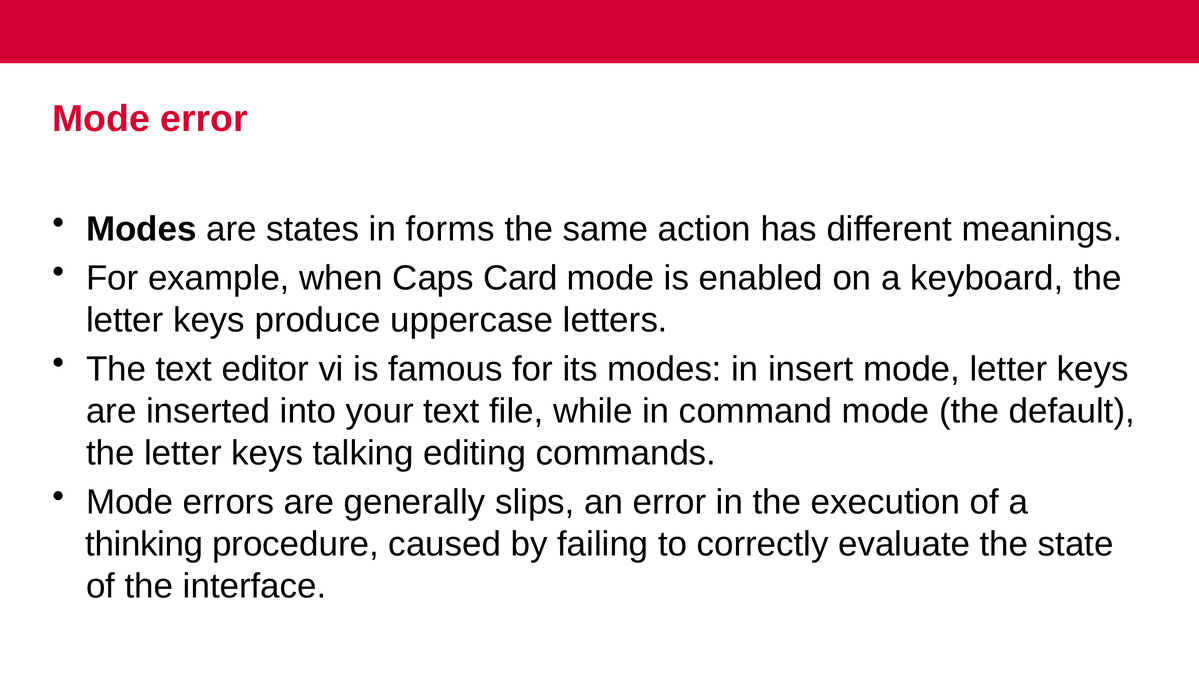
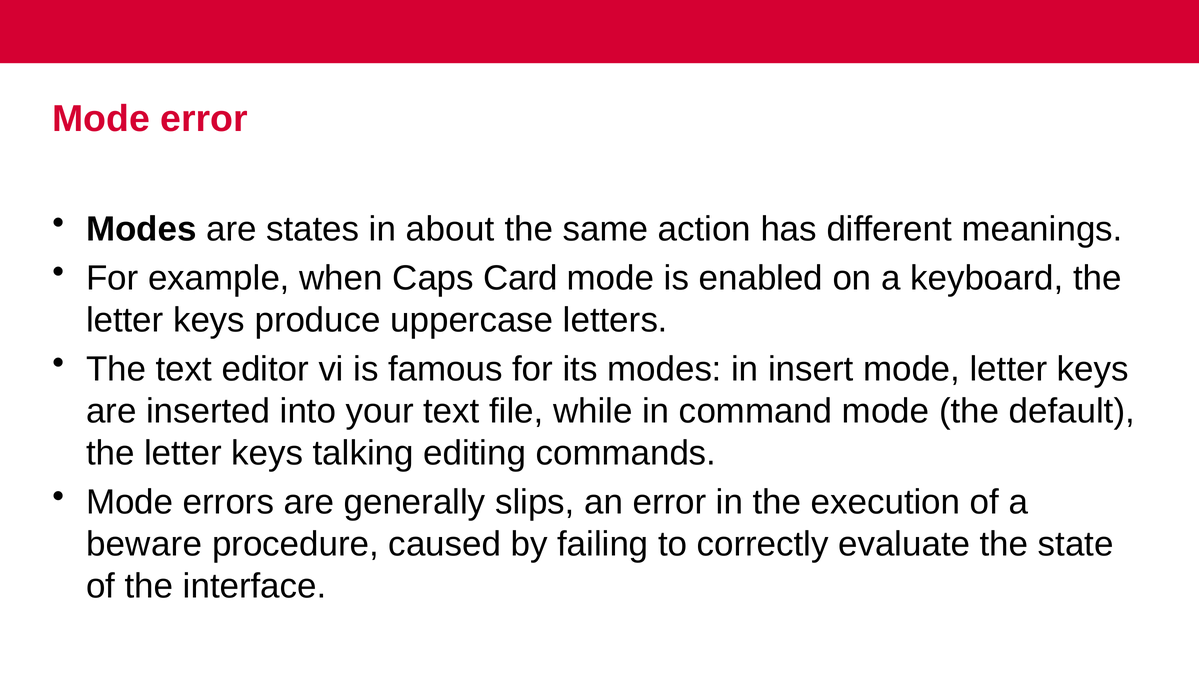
forms: forms -> about
thinking: thinking -> beware
